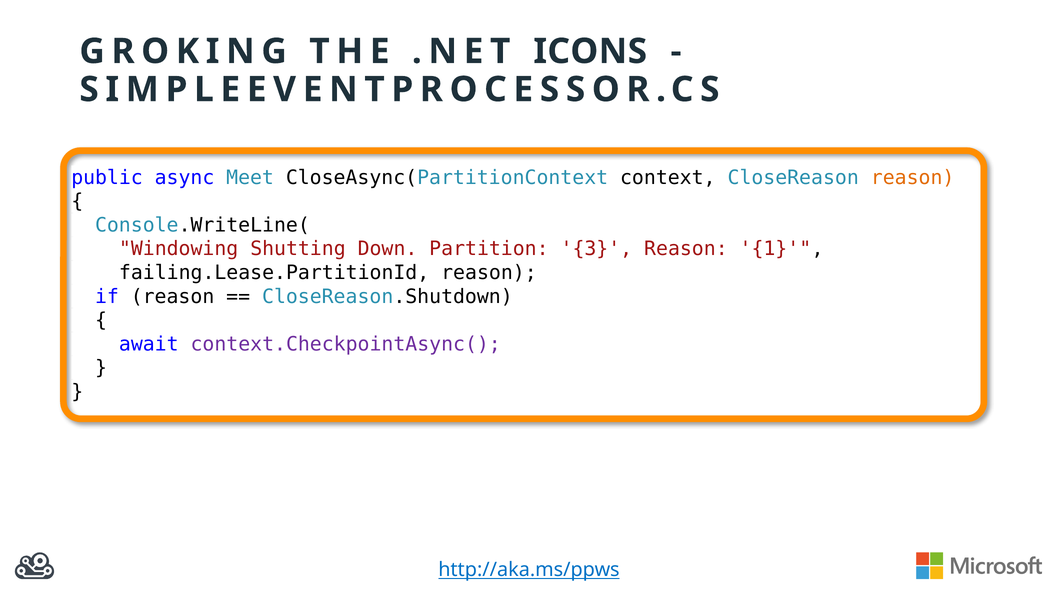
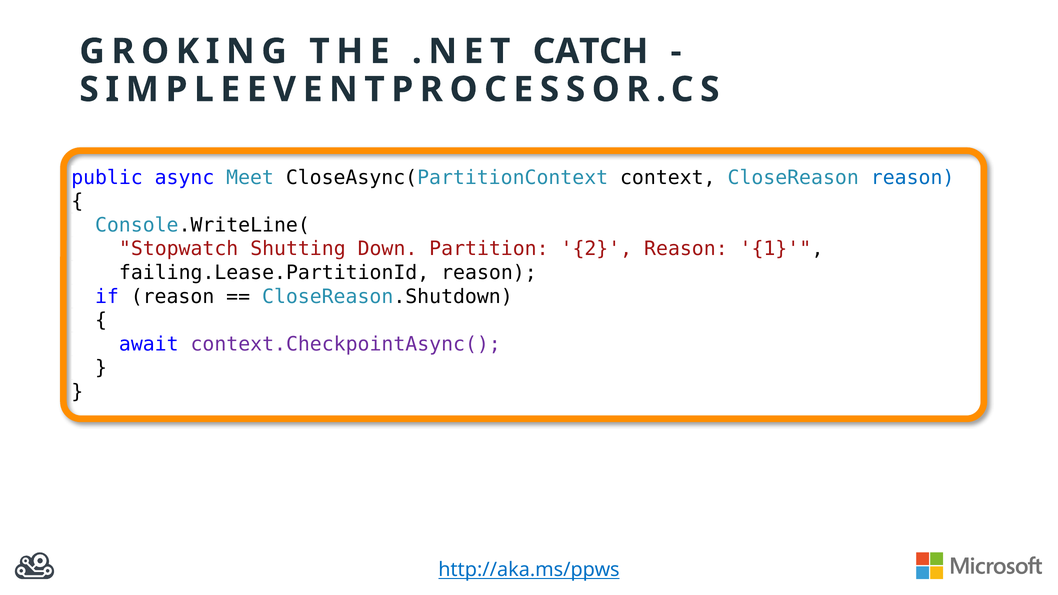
ICONS: ICONS -> CATCH
reason at (913, 178) colour: orange -> blue
Windowing: Windowing -> Stopwatch
3: 3 -> 2
